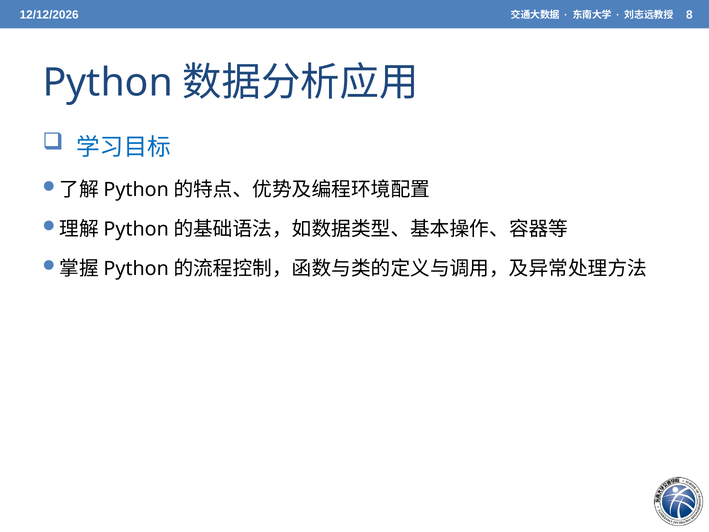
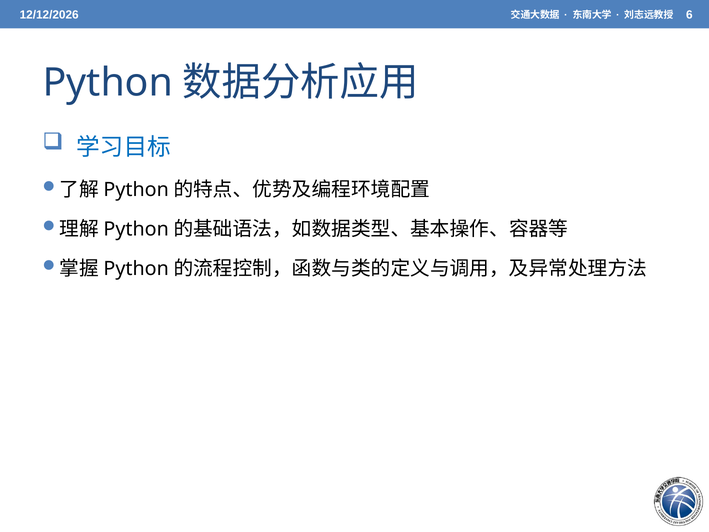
8: 8 -> 6
